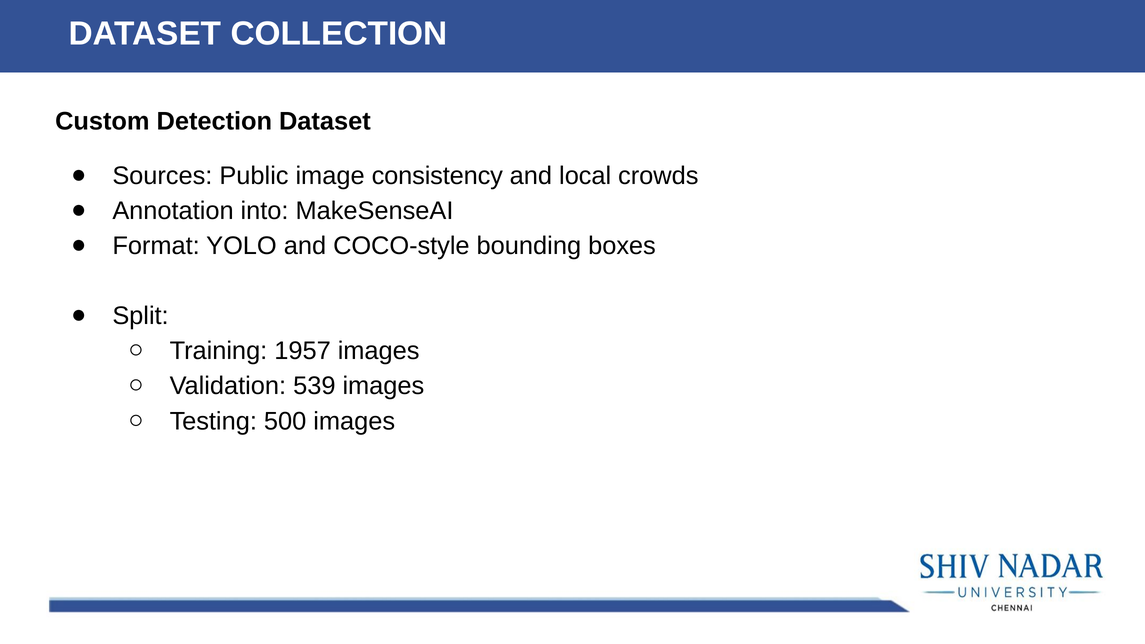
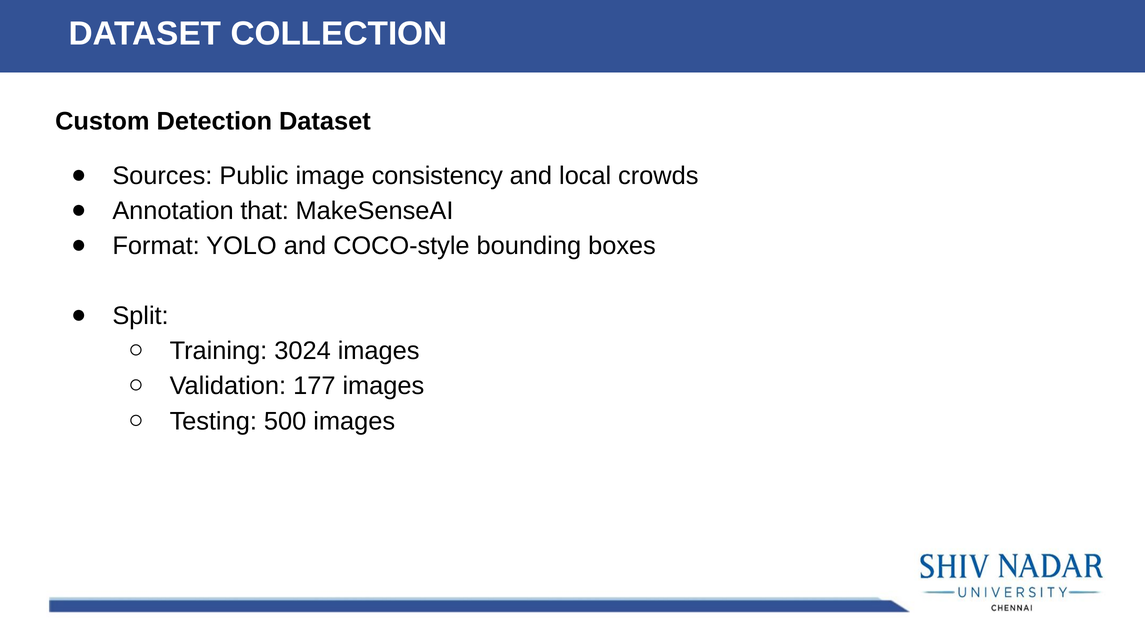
into: into -> that
1957: 1957 -> 3024
539: 539 -> 177
